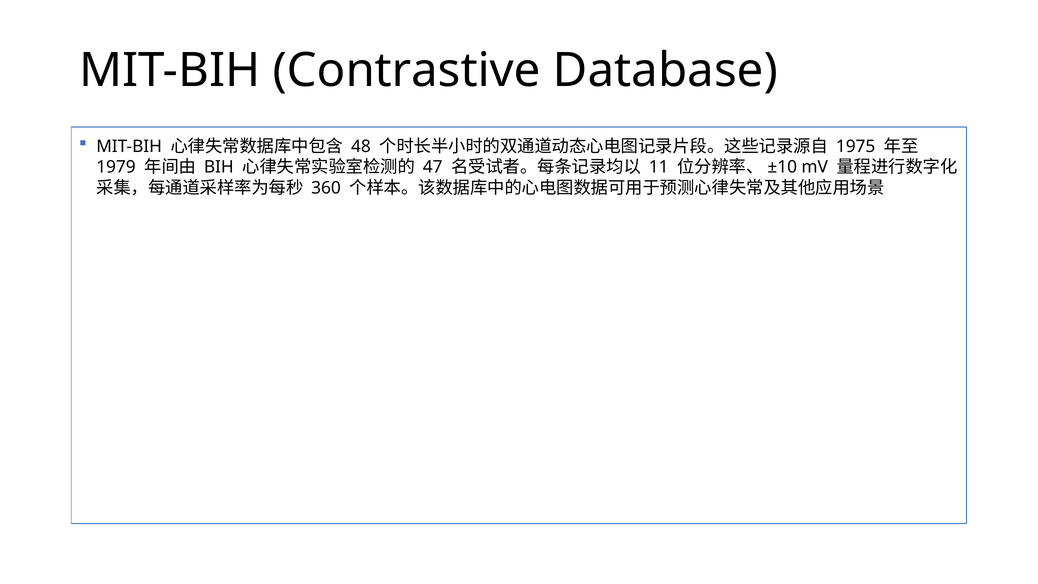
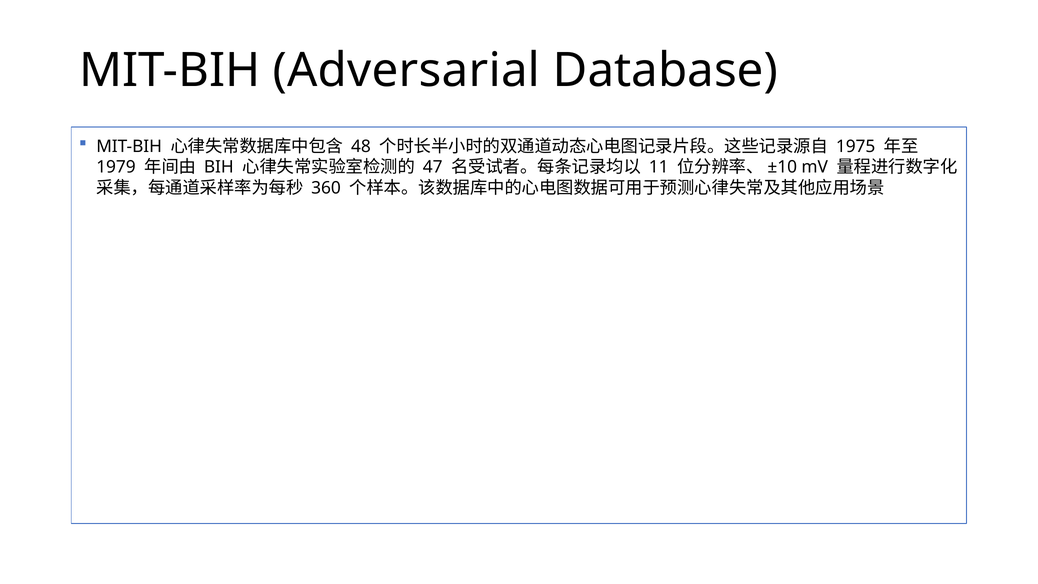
Contrastive: Contrastive -> Adversarial
